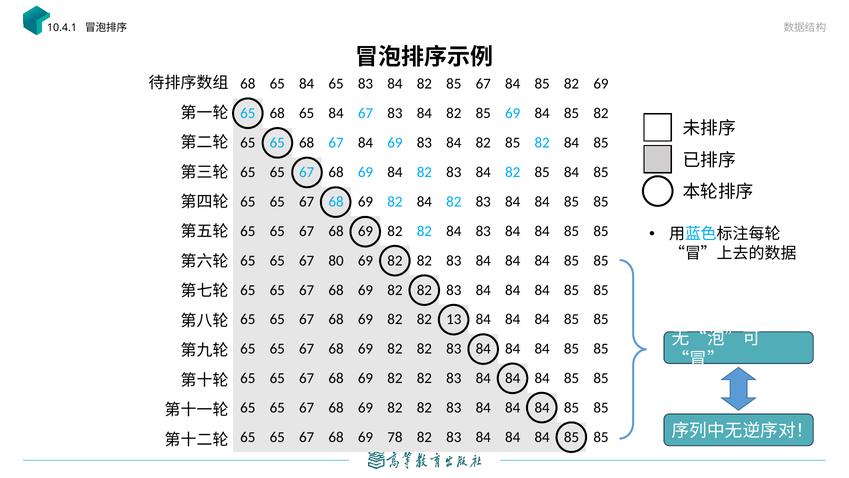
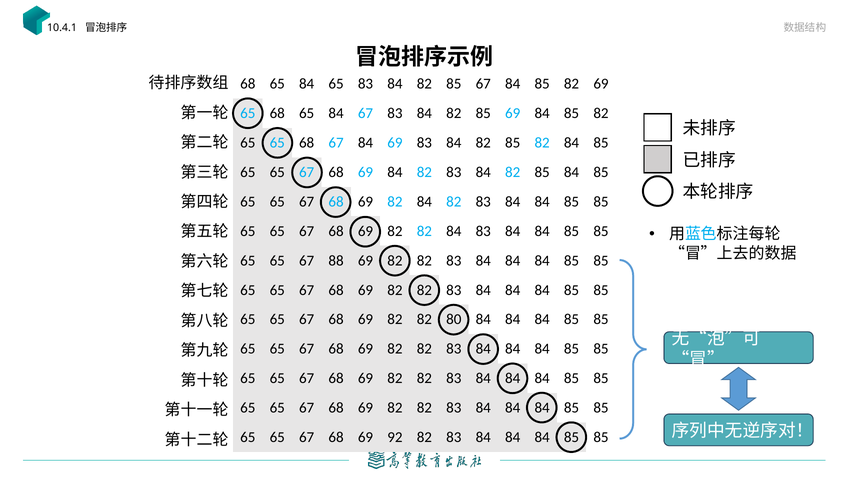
80: 80 -> 88
13: 13 -> 80
78: 78 -> 92
